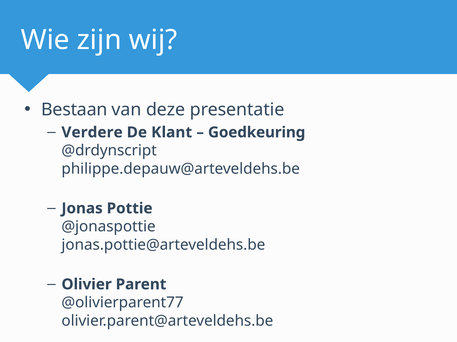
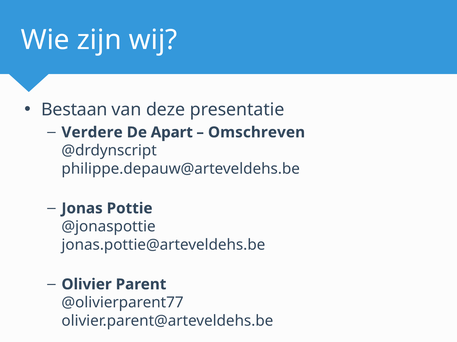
Klant: Klant -> Apart
Goedkeuring: Goedkeuring -> Omschreven
